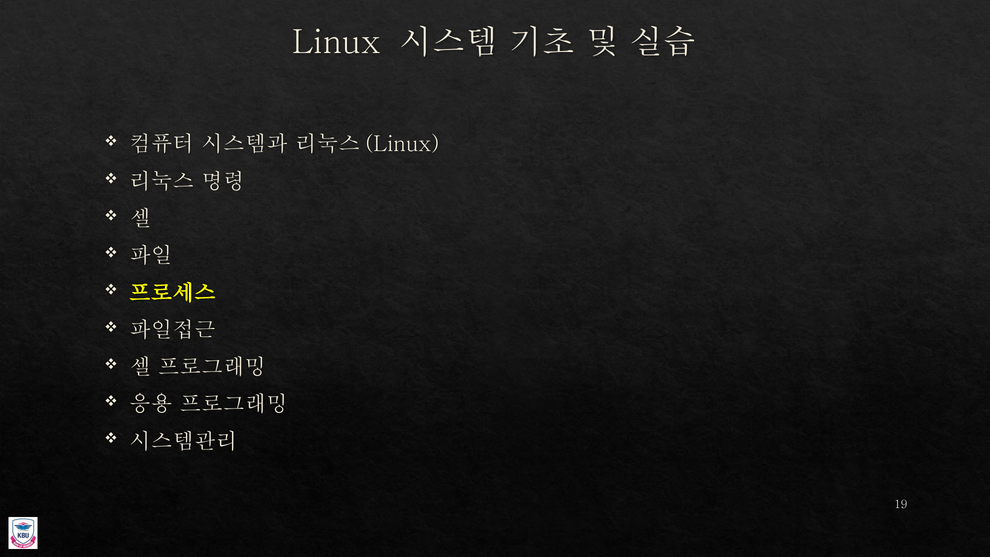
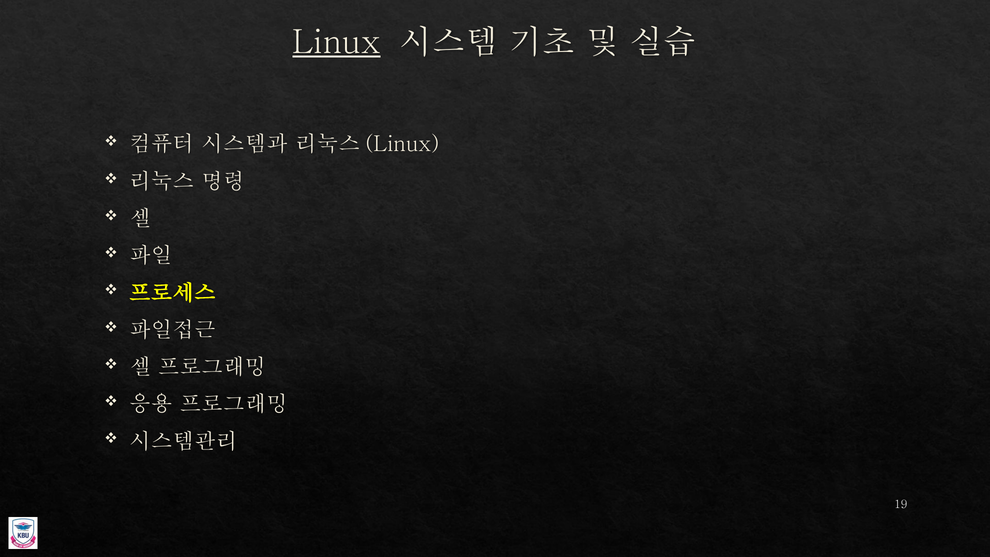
Linux underline: none -> present
